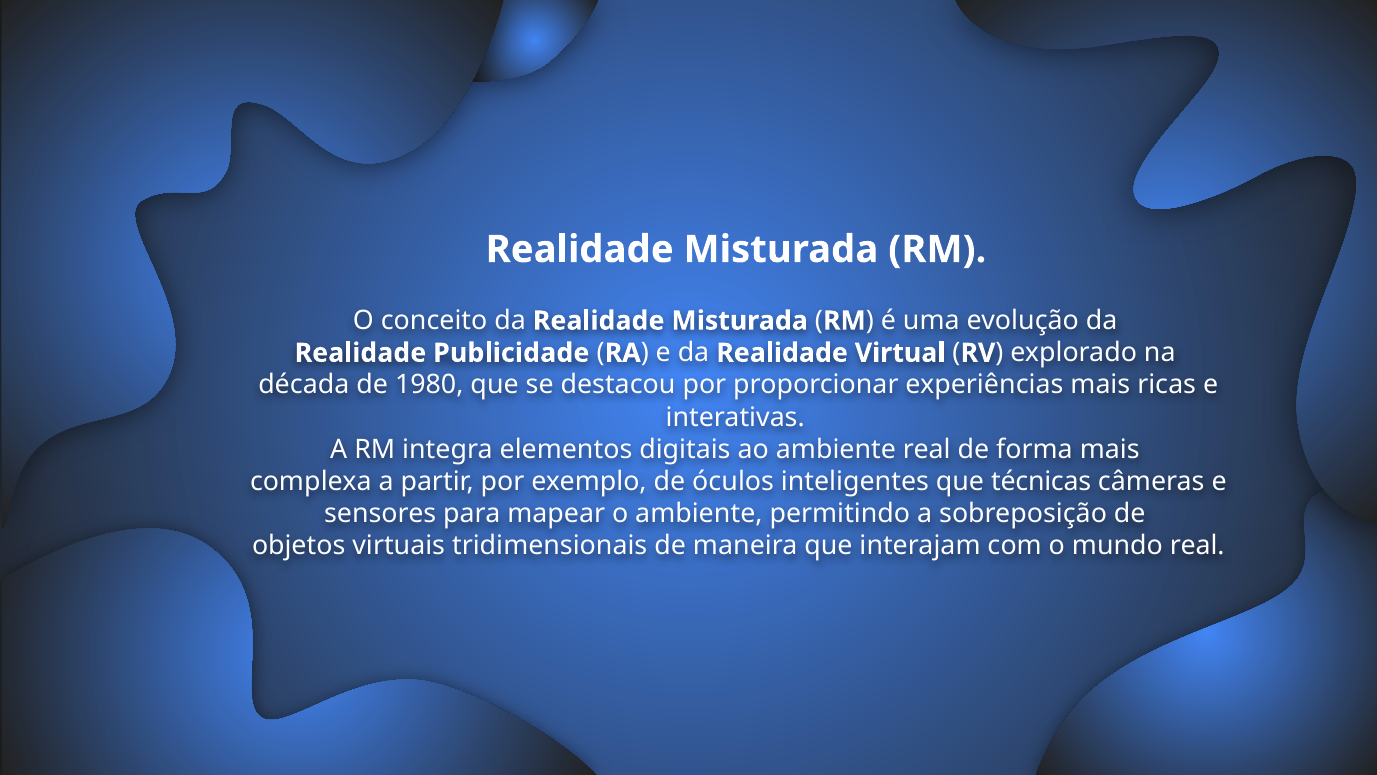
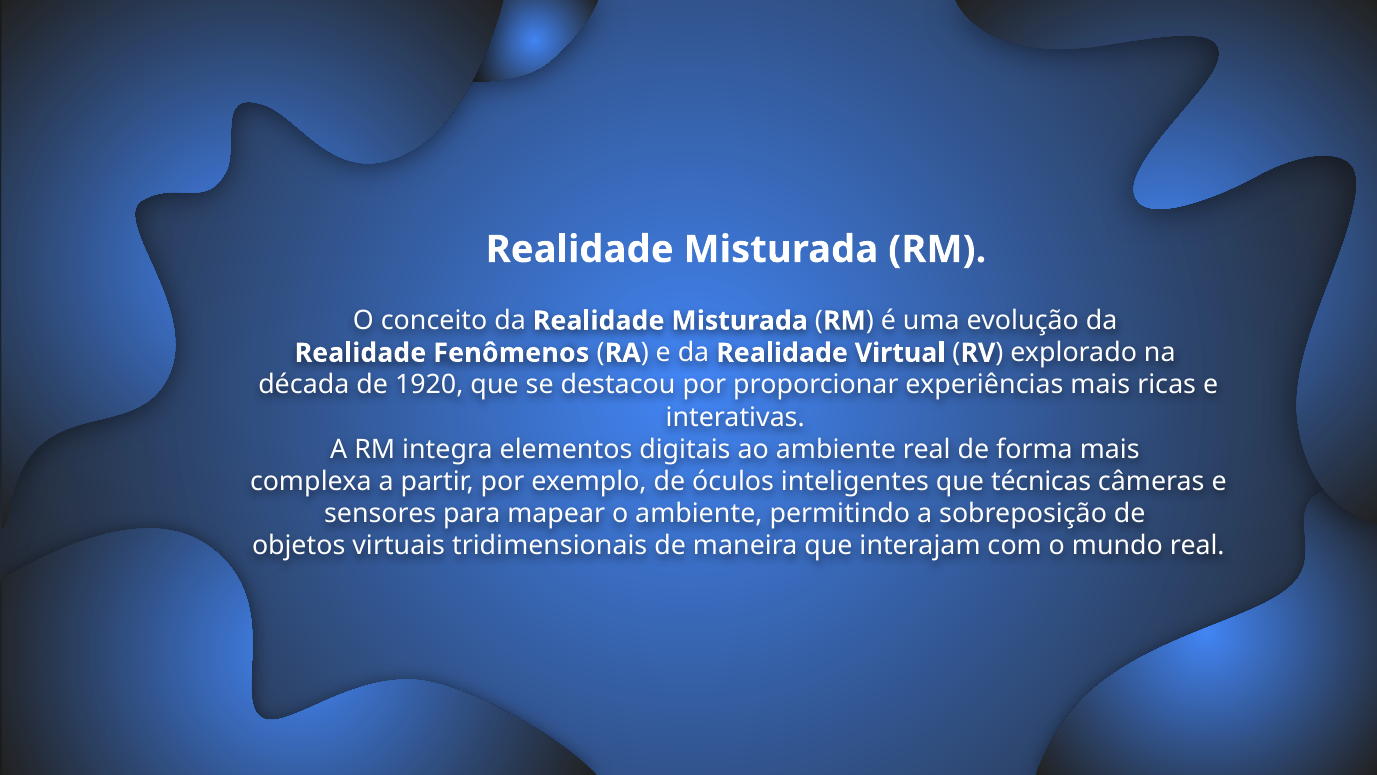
Publicidade: Publicidade -> Fenômenos
1980: 1980 -> 1920
